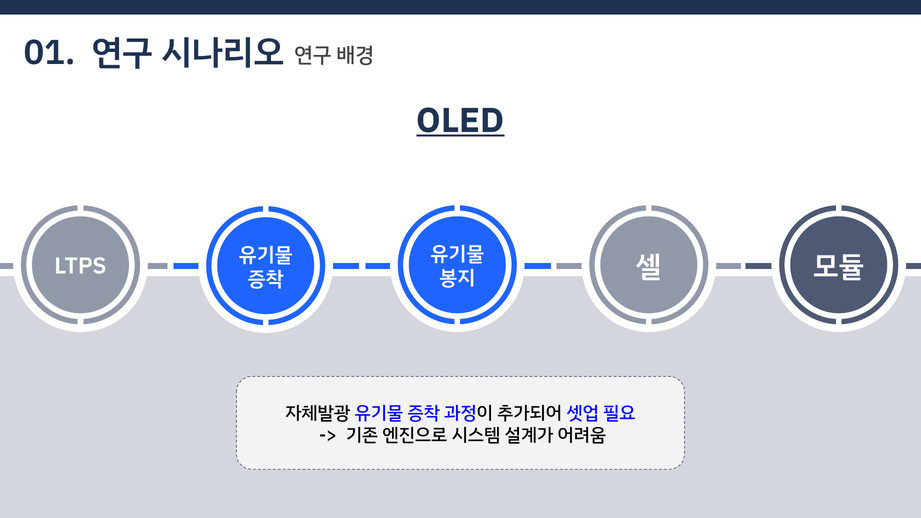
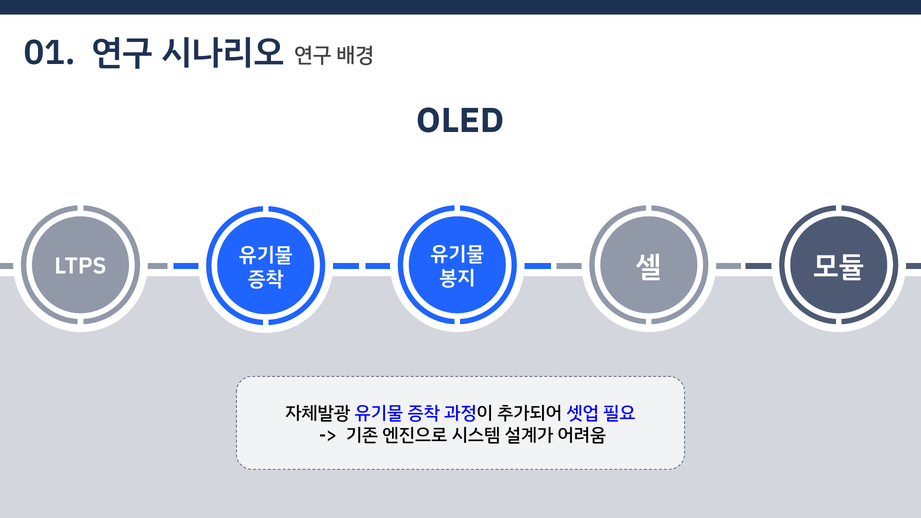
OLED underline: present -> none
